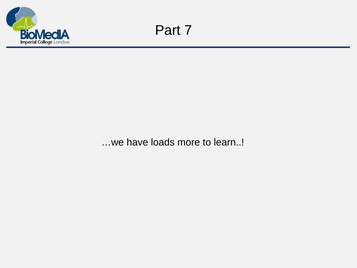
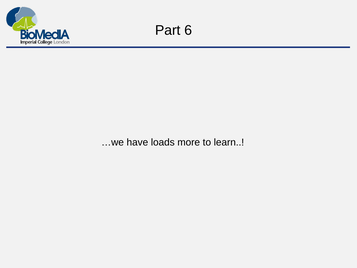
7: 7 -> 6
